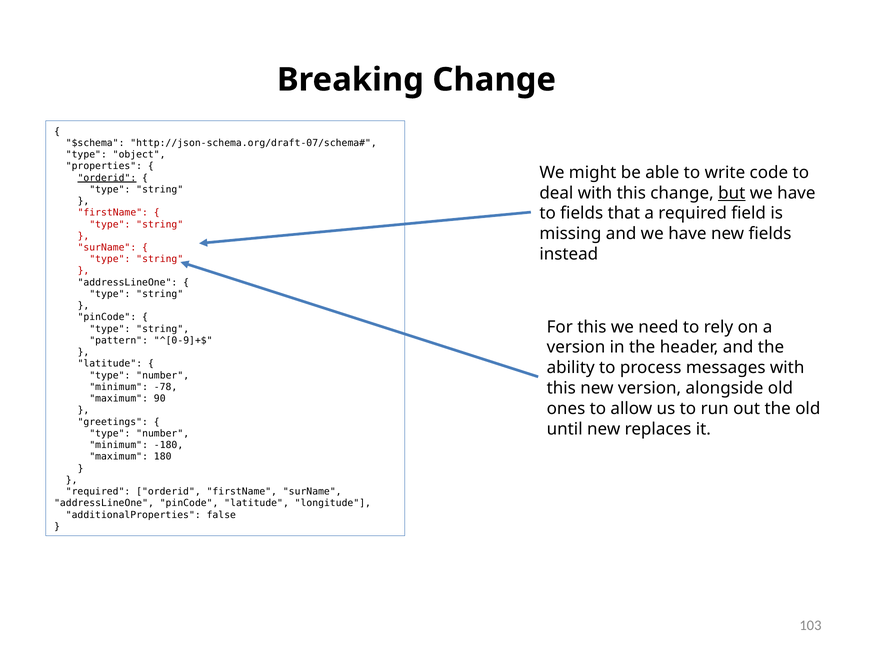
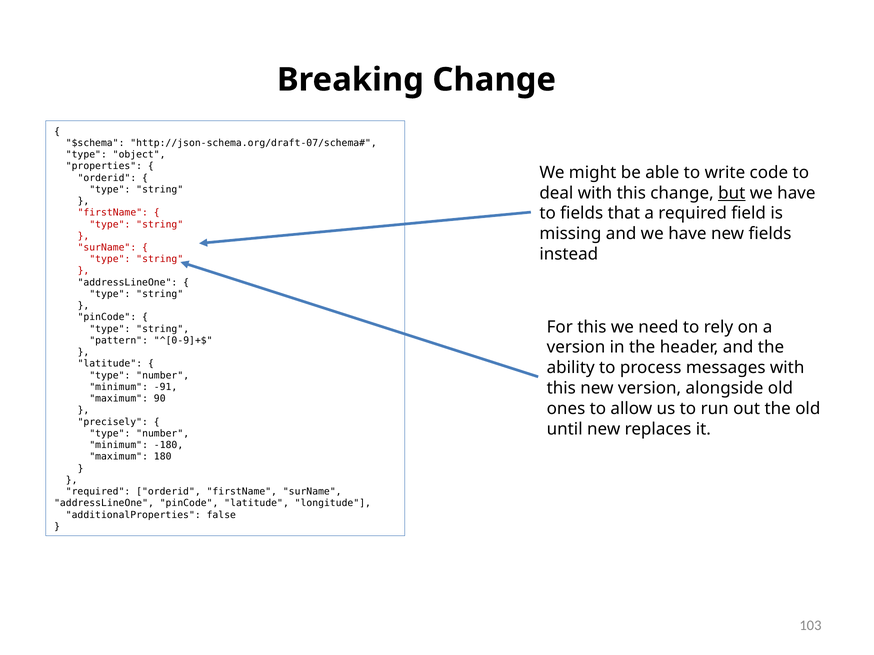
orderid at (107, 178) underline: present -> none
-78: -78 -> -91
greetings: greetings -> precisely
